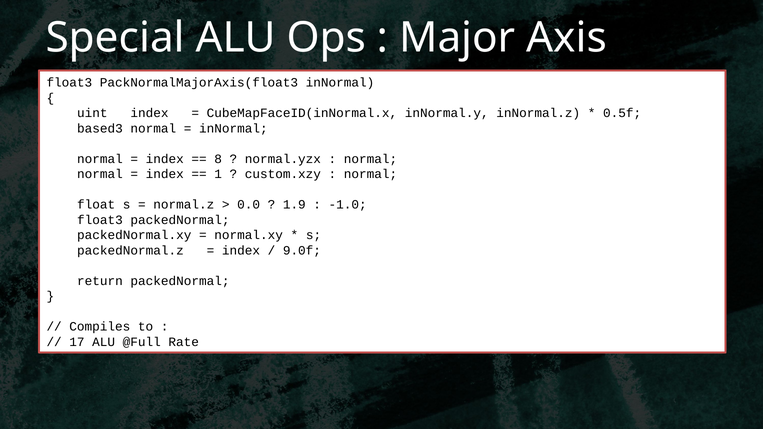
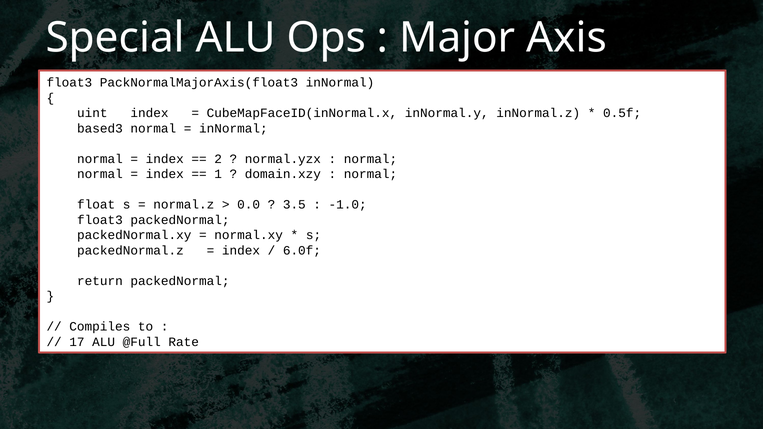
8: 8 -> 2
custom.xzy: custom.xzy -> domain.xzy
1.9: 1.9 -> 3.5
9.0f: 9.0f -> 6.0f
